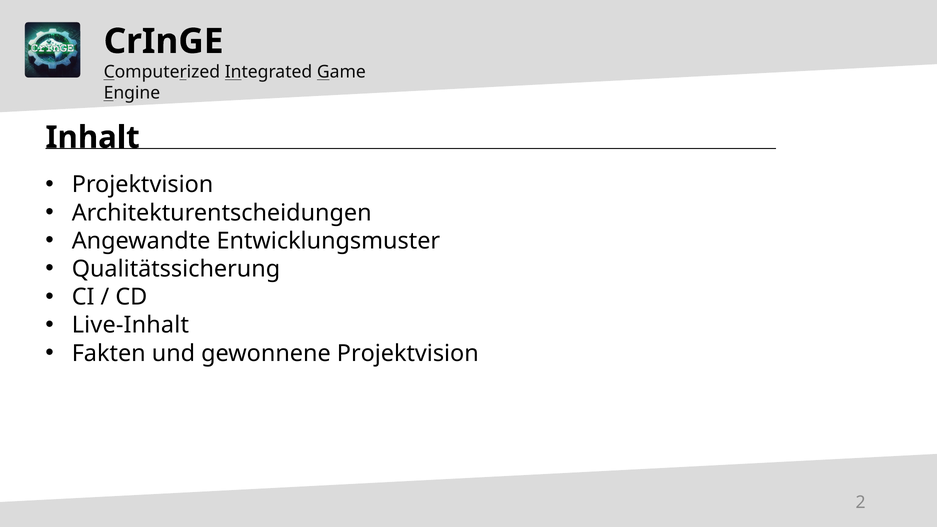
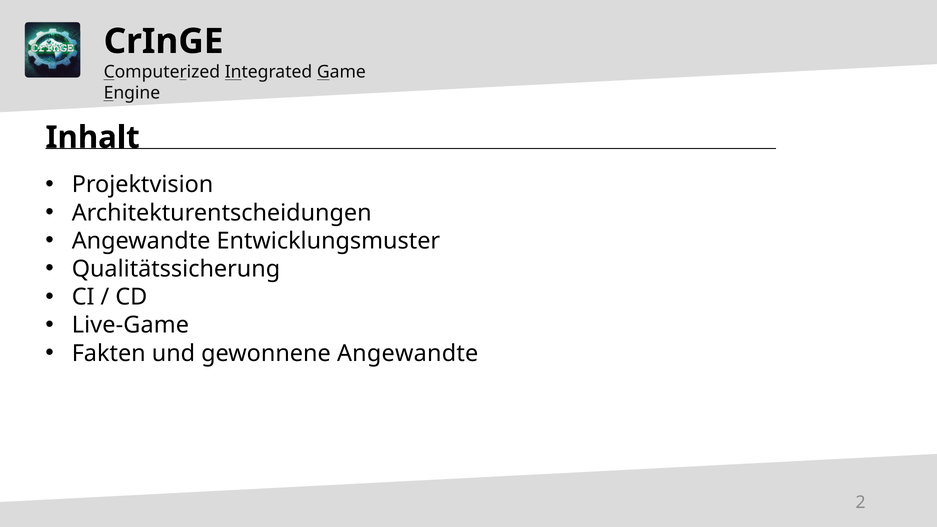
Live-Inhalt: Live-Inhalt -> Live-Game
gewonnene Projektvision: Projektvision -> Angewandte
